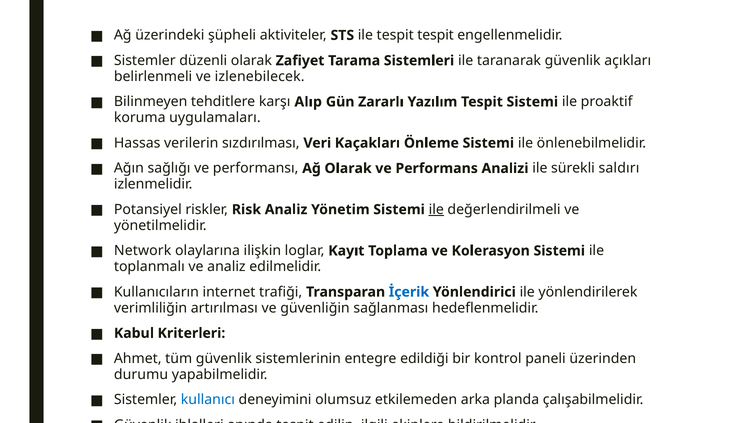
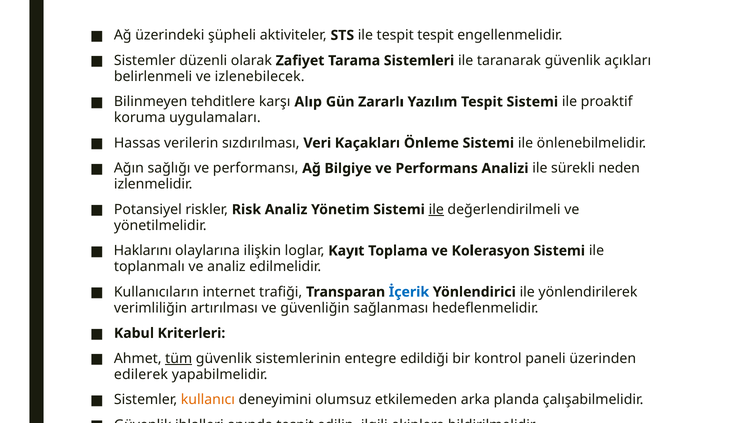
Ağ Olarak: Olarak -> Bilgiye
saldırı: saldırı -> neden
Network: Network -> Haklarını
tüm underline: none -> present
durumu: durumu -> edilerek
kullanıcı colour: blue -> orange
